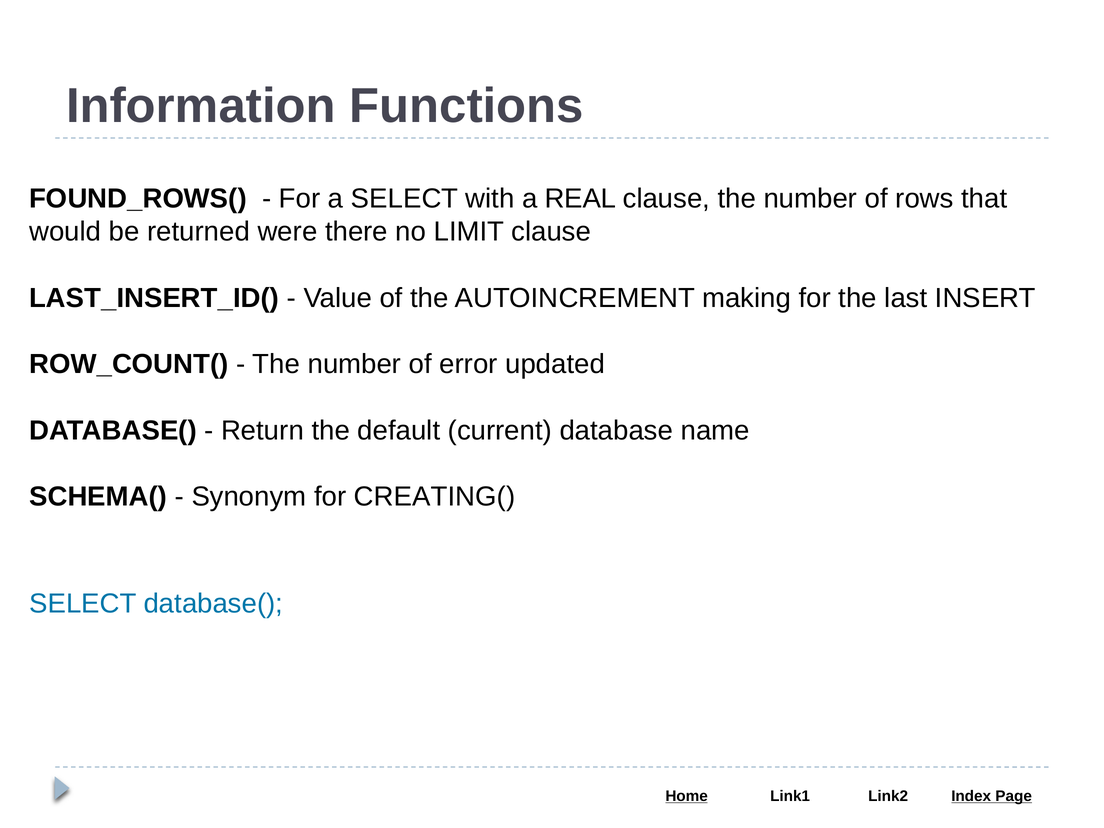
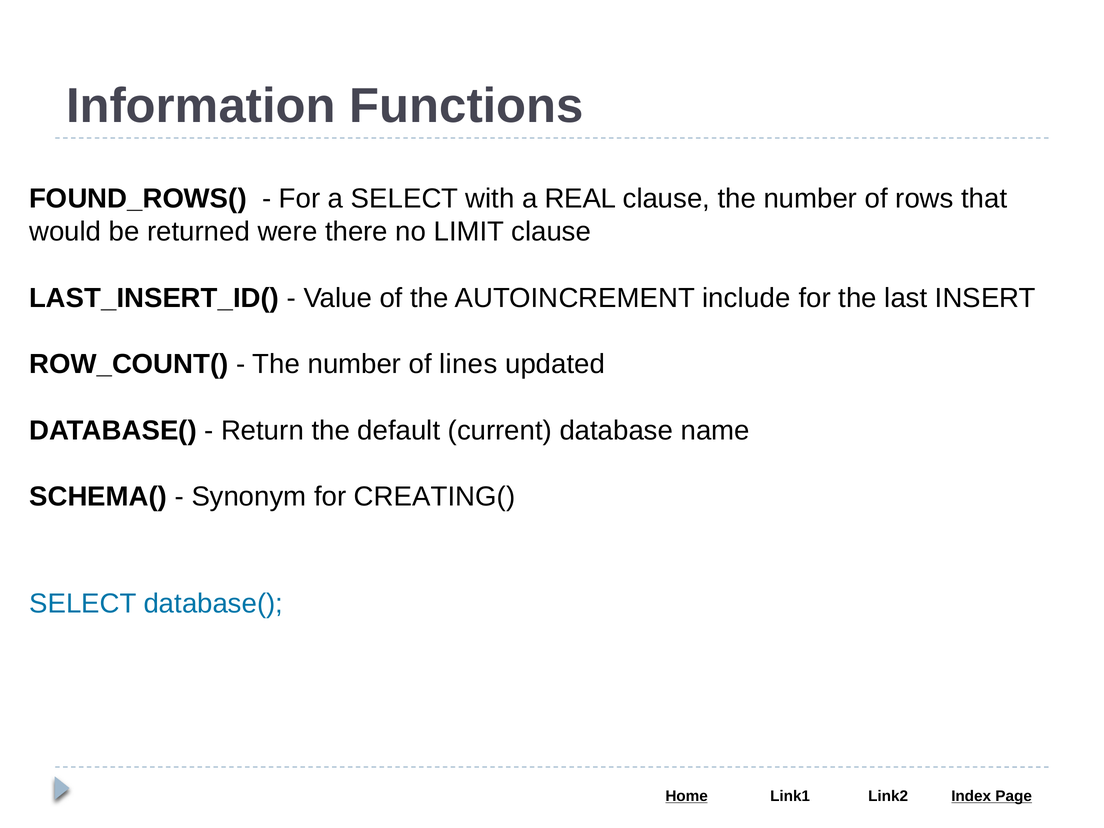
making: making -> include
error: error -> lines
